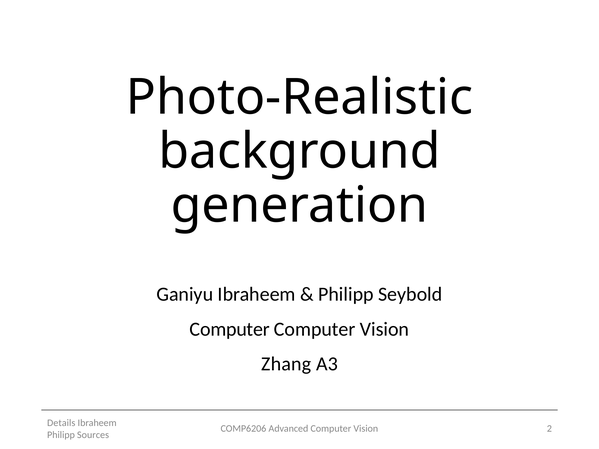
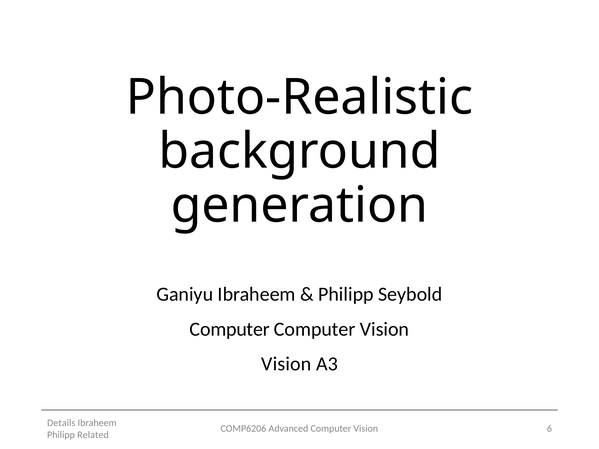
Zhang at (286, 364): Zhang -> Vision
2: 2 -> 6
Sources: Sources -> Related
